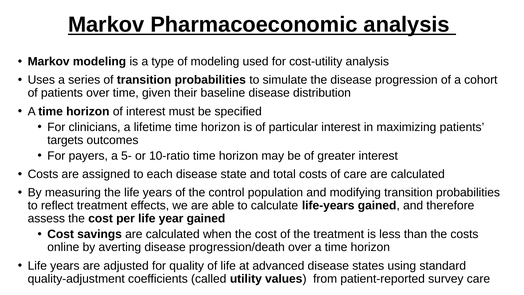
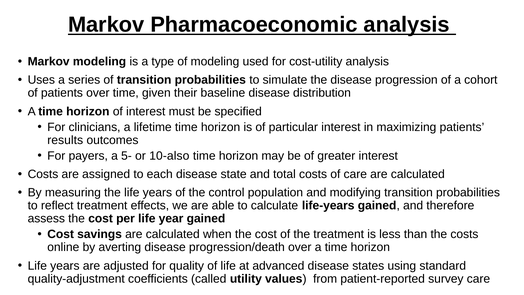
targets: targets -> results
10-ratio: 10-ratio -> 10-also
